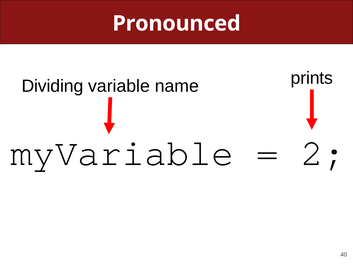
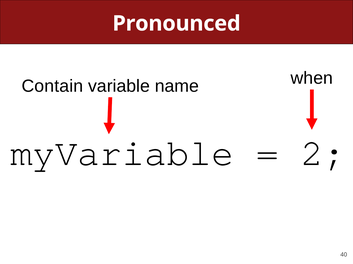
Dividing: Dividing -> Contain
prints: prints -> when
